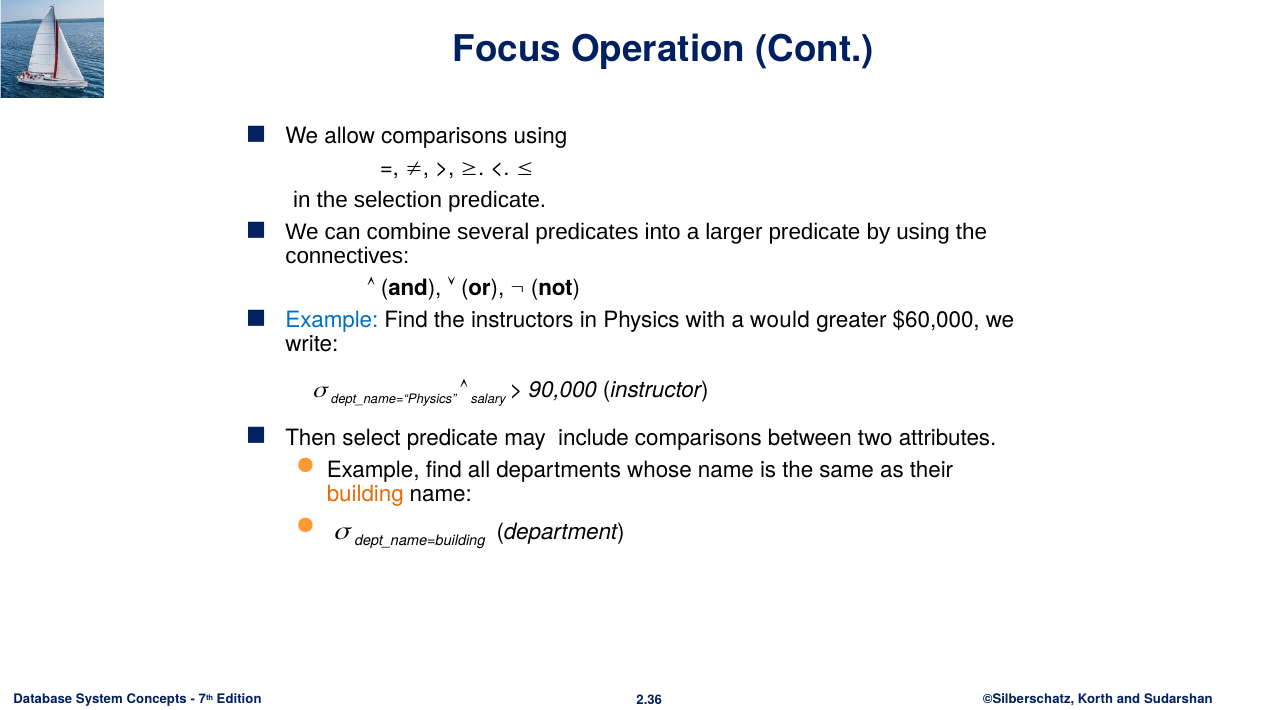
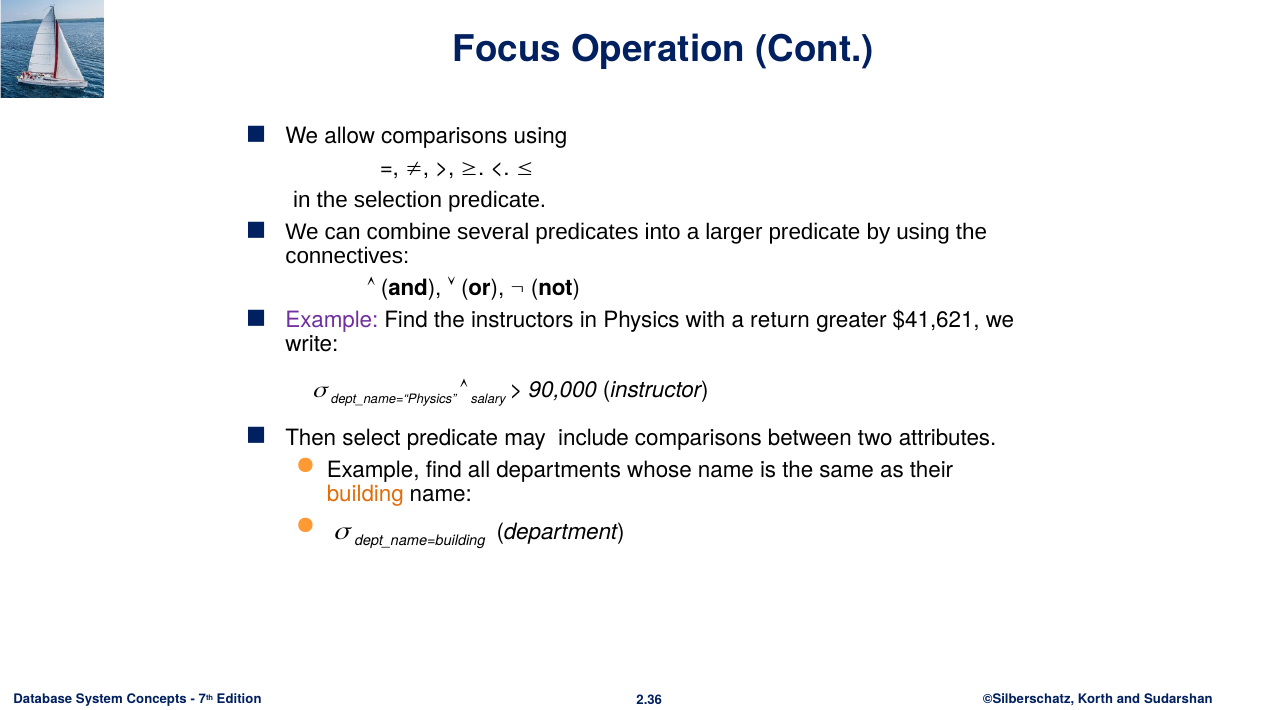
Example at (332, 320) colour: blue -> purple
would: would -> return
$60,000: $60,000 -> $41,621
